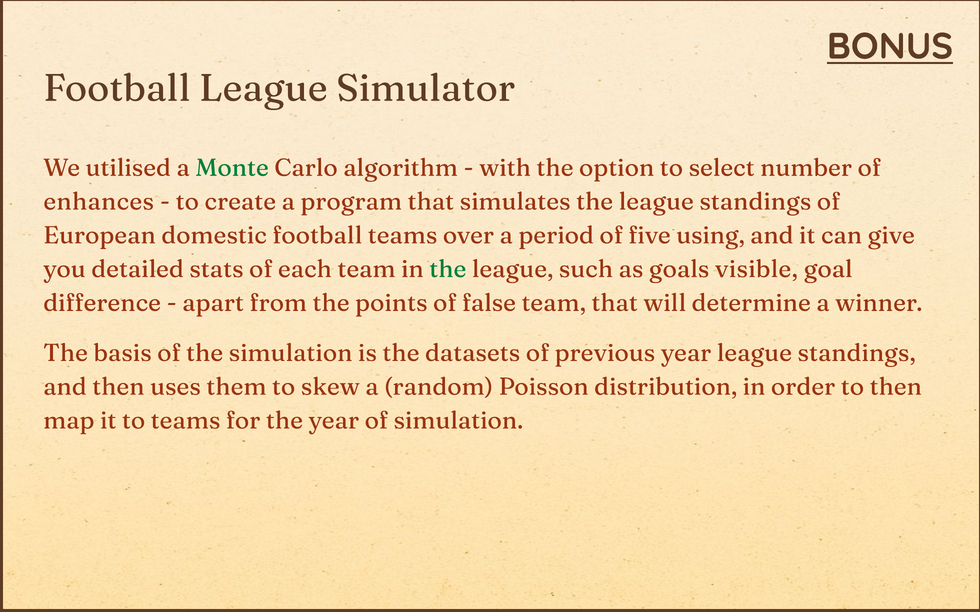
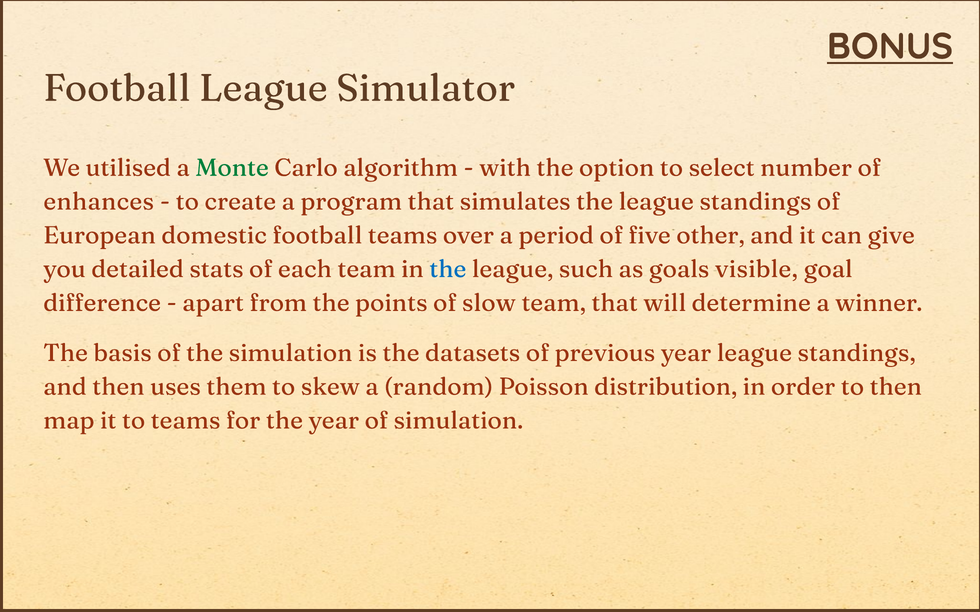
using: using -> other
the at (448, 269) colour: green -> blue
false: false -> slow
